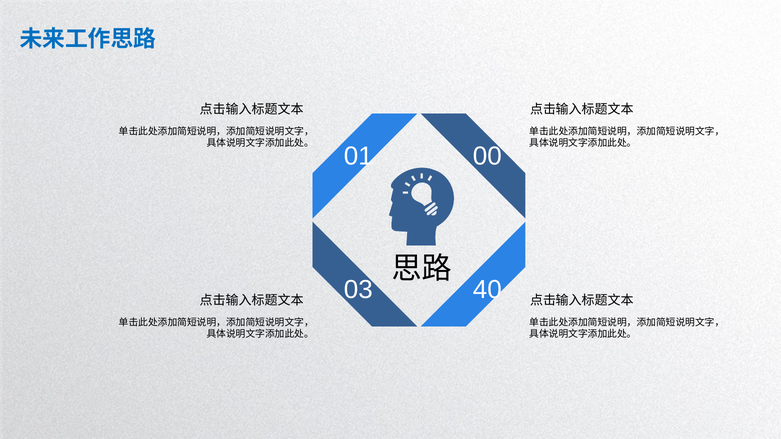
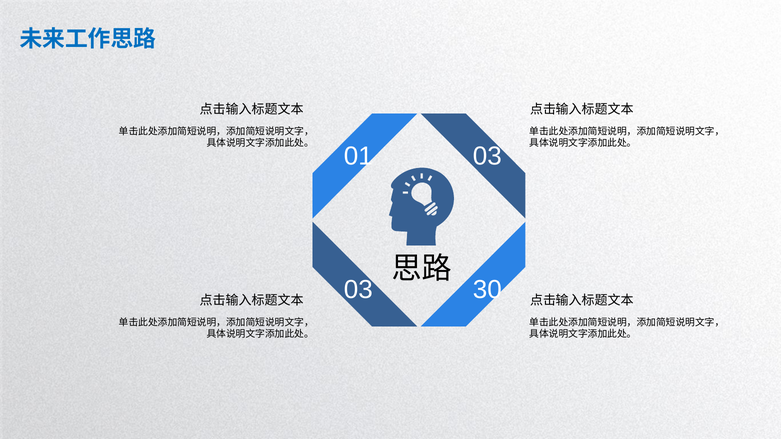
01 00: 00 -> 03
40: 40 -> 30
